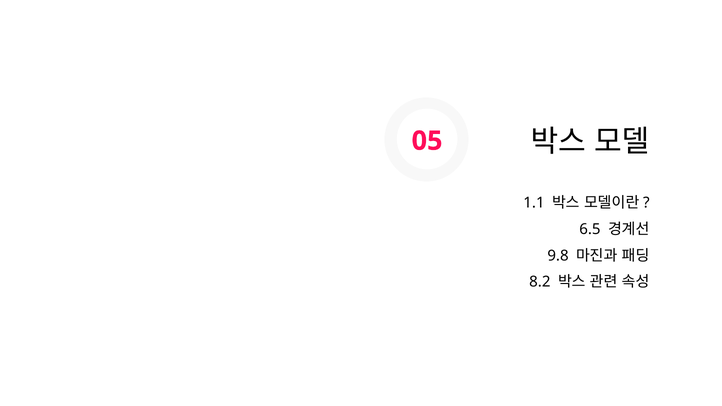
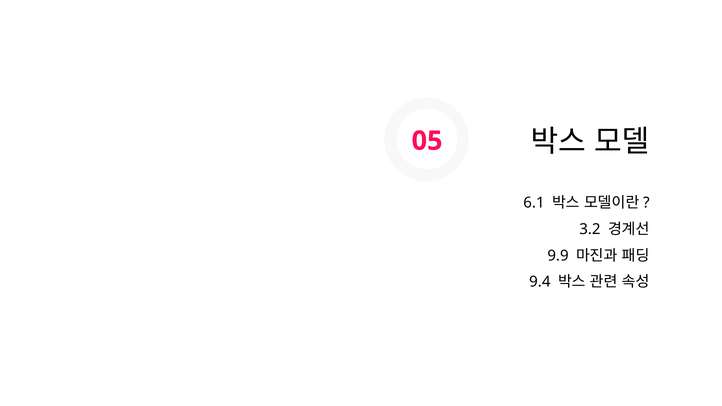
1.1: 1.1 -> 6.1
6.5: 6.5 -> 3.2
9.8: 9.8 -> 9.9
8.2: 8.2 -> 9.4
